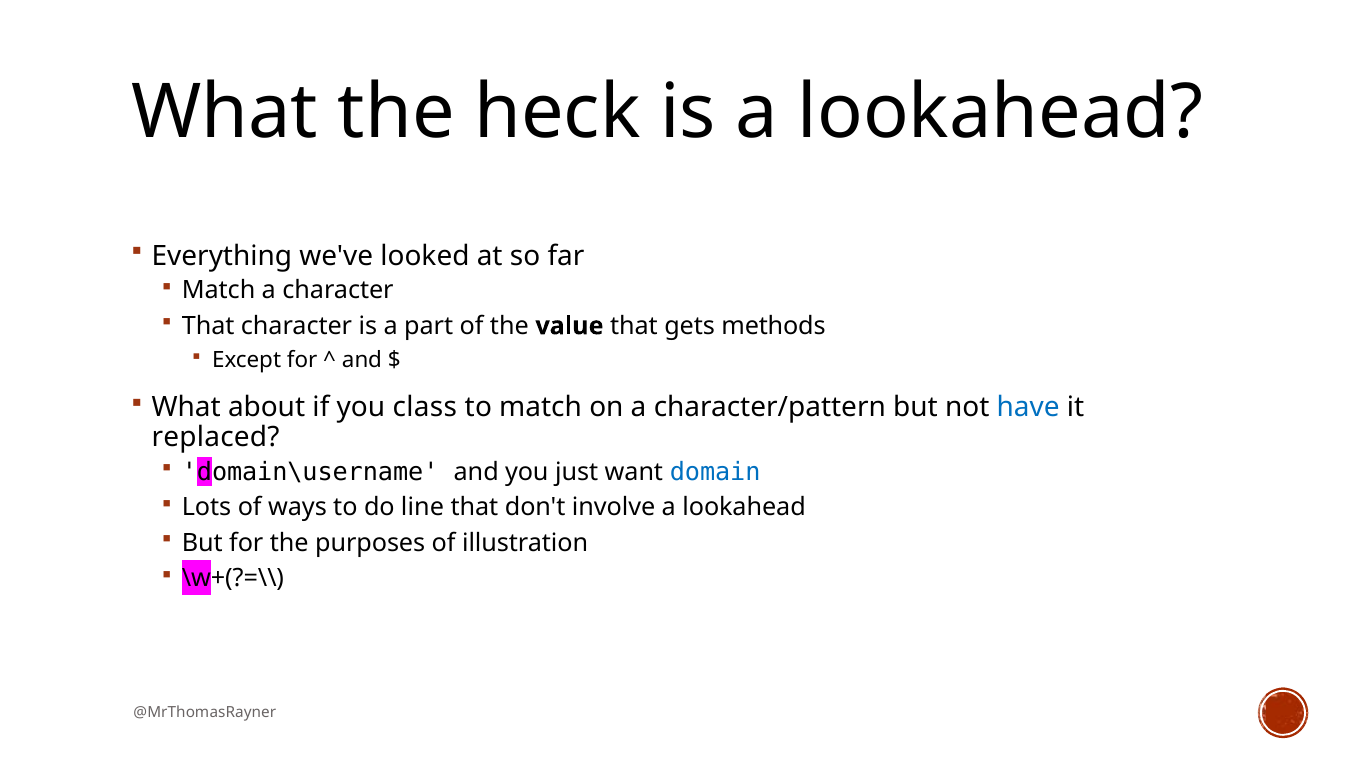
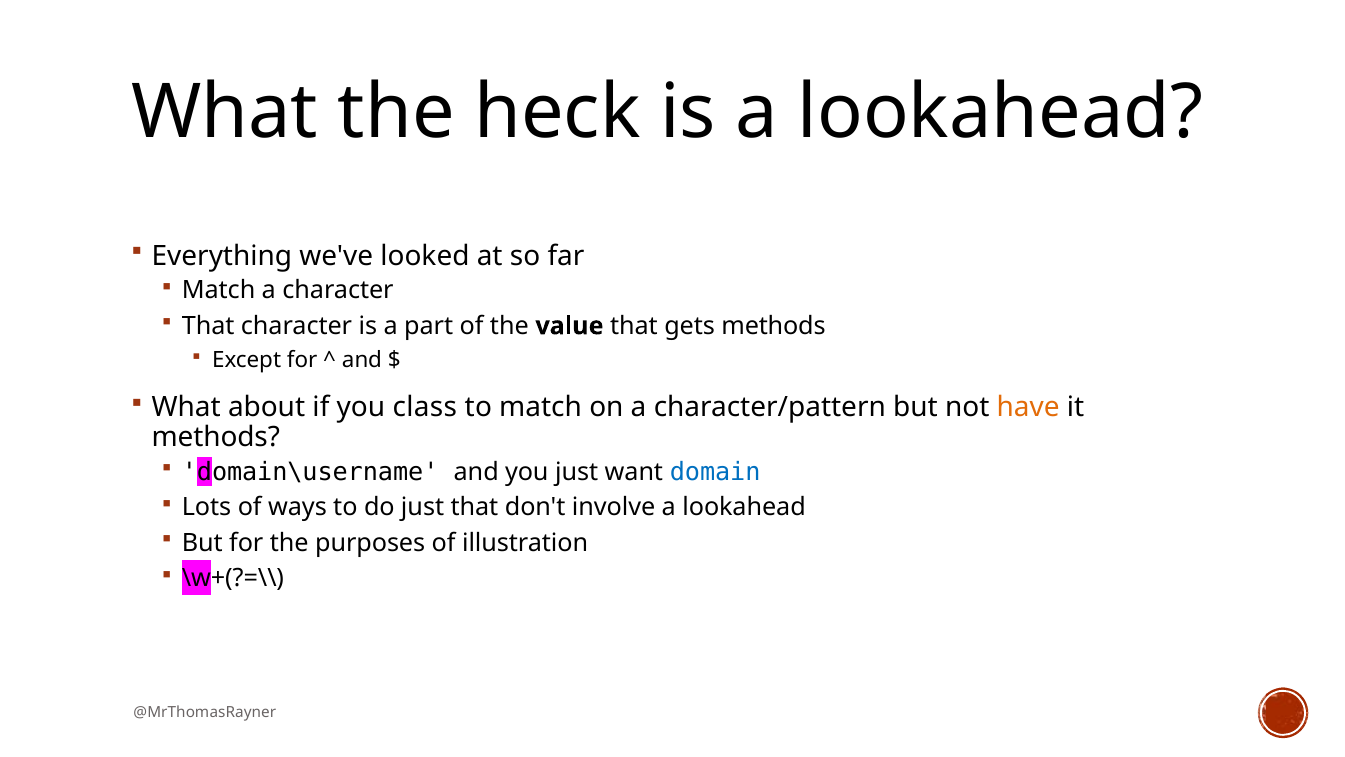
have colour: blue -> orange
replaced at (216, 437): replaced -> methods
do line: line -> just
